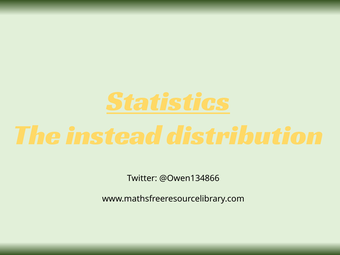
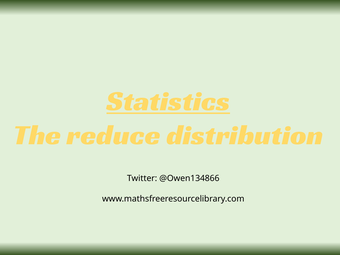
instead: instead -> reduce
